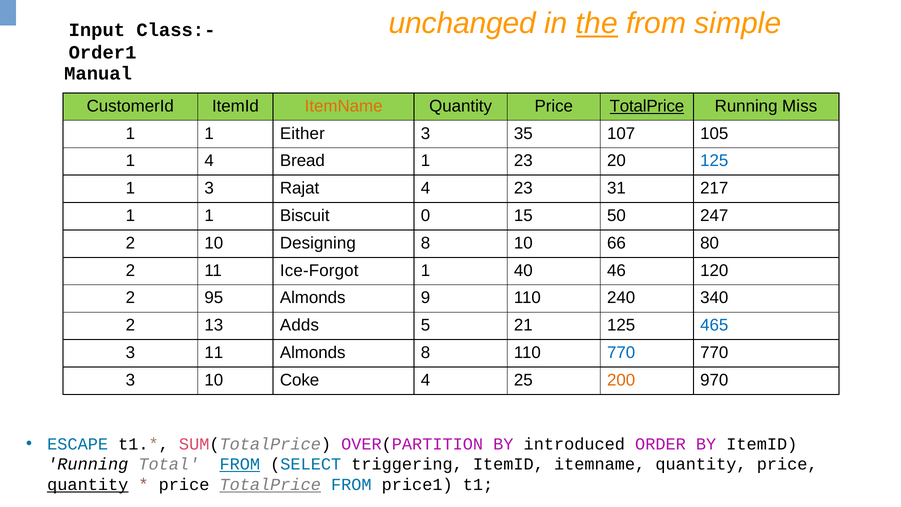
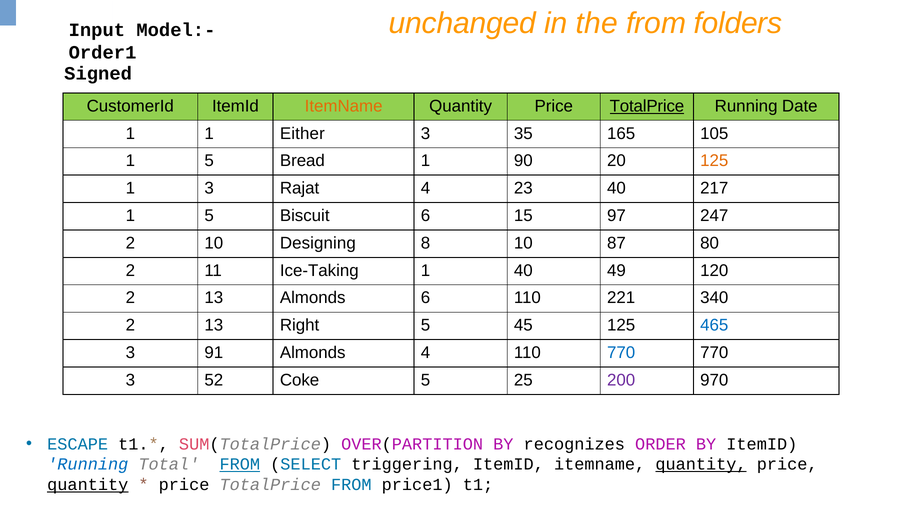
the underline: present -> none
simple: simple -> folders
Class:-: Class:- -> Model:-
Manual: Manual -> Signed
Miss: Miss -> Date
107: 107 -> 165
4 at (209, 161): 4 -> 5
1 23: 23 -> 90
125 at (714, 161) colour: blue -> orange
23 31: 31 -> 40
1 at (209, 216): 1 -> 5
Biscuit 0: 0 -> 6
50: 50 -> 97
66: 66 -> 87
Ice-Forgot: Ice-Forgot -> Ice-Taking
46: 46 -> 49
95 at (214, 298): 95 -> 13
Almonds 9: 9 -> 6
240: 240 -> 221
Adds: Adds -> Right
21: 21 -> 45
3 11: 11 -> 91
Almonds 8: 8 -> 4
3 10: 10 -> 52
Coke 4: 4 -> 5
200 colour: orange -> purple
introduced: introduced -> recognizes
Running at (88, 464) colour: black -> blue
quantity at (701, 464) underline: none -> present
TotalPrice at (270, 484) underline: present -> none
